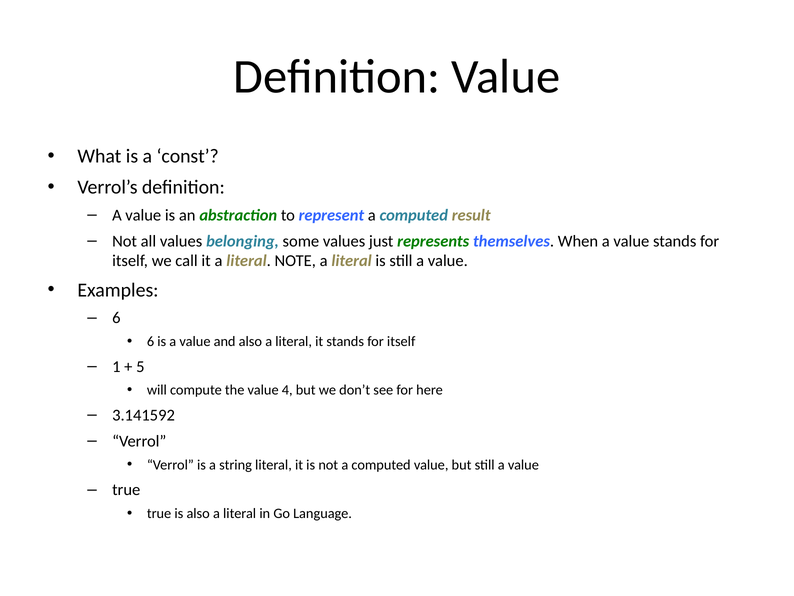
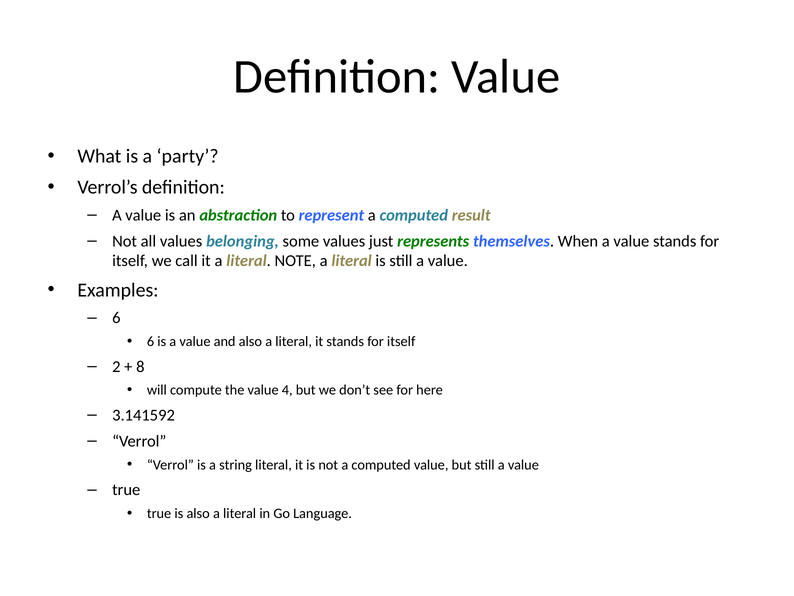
const: const -> party
1: 1 -> 2
5: 5 -> 8
